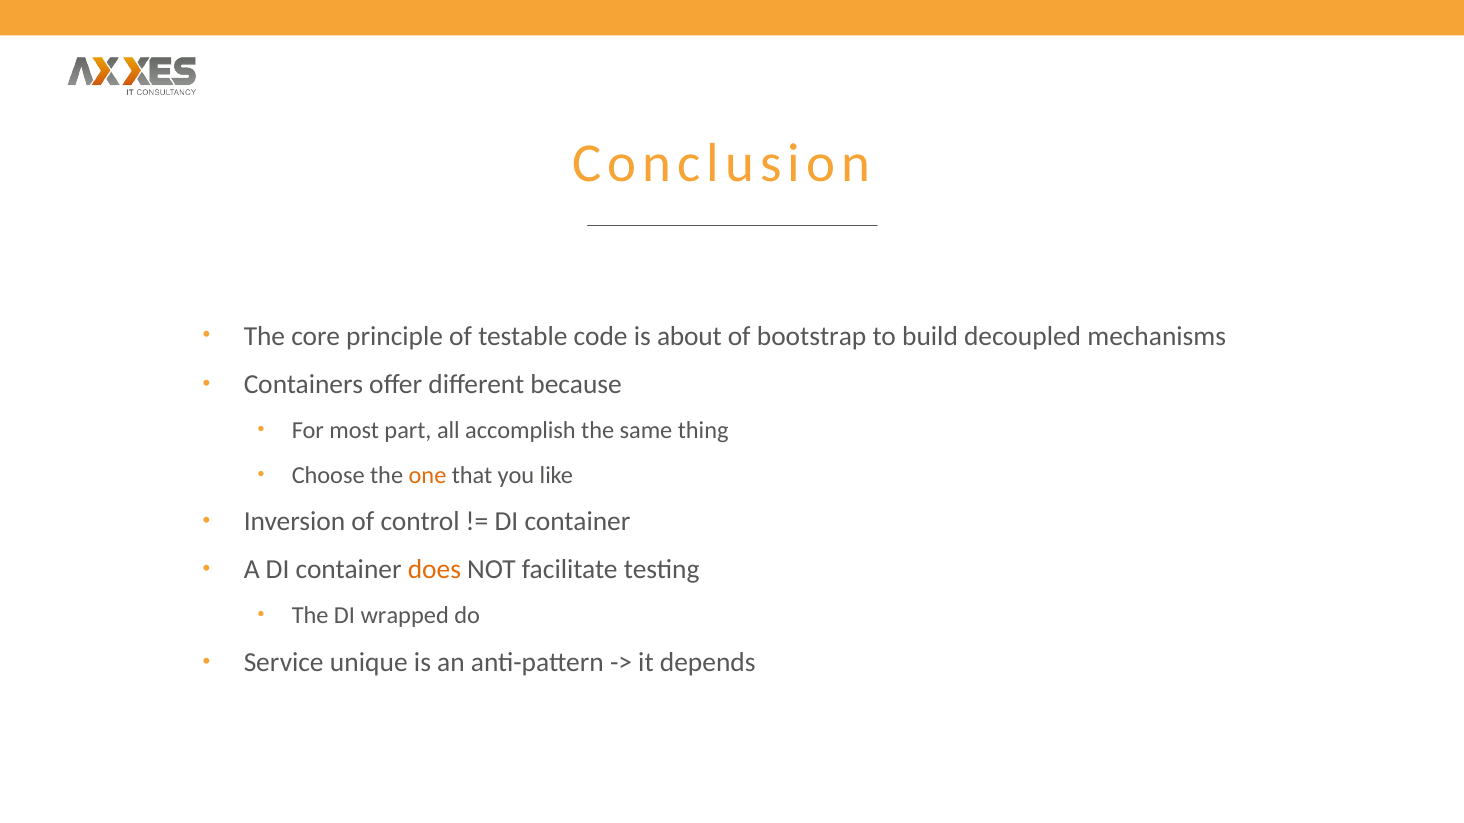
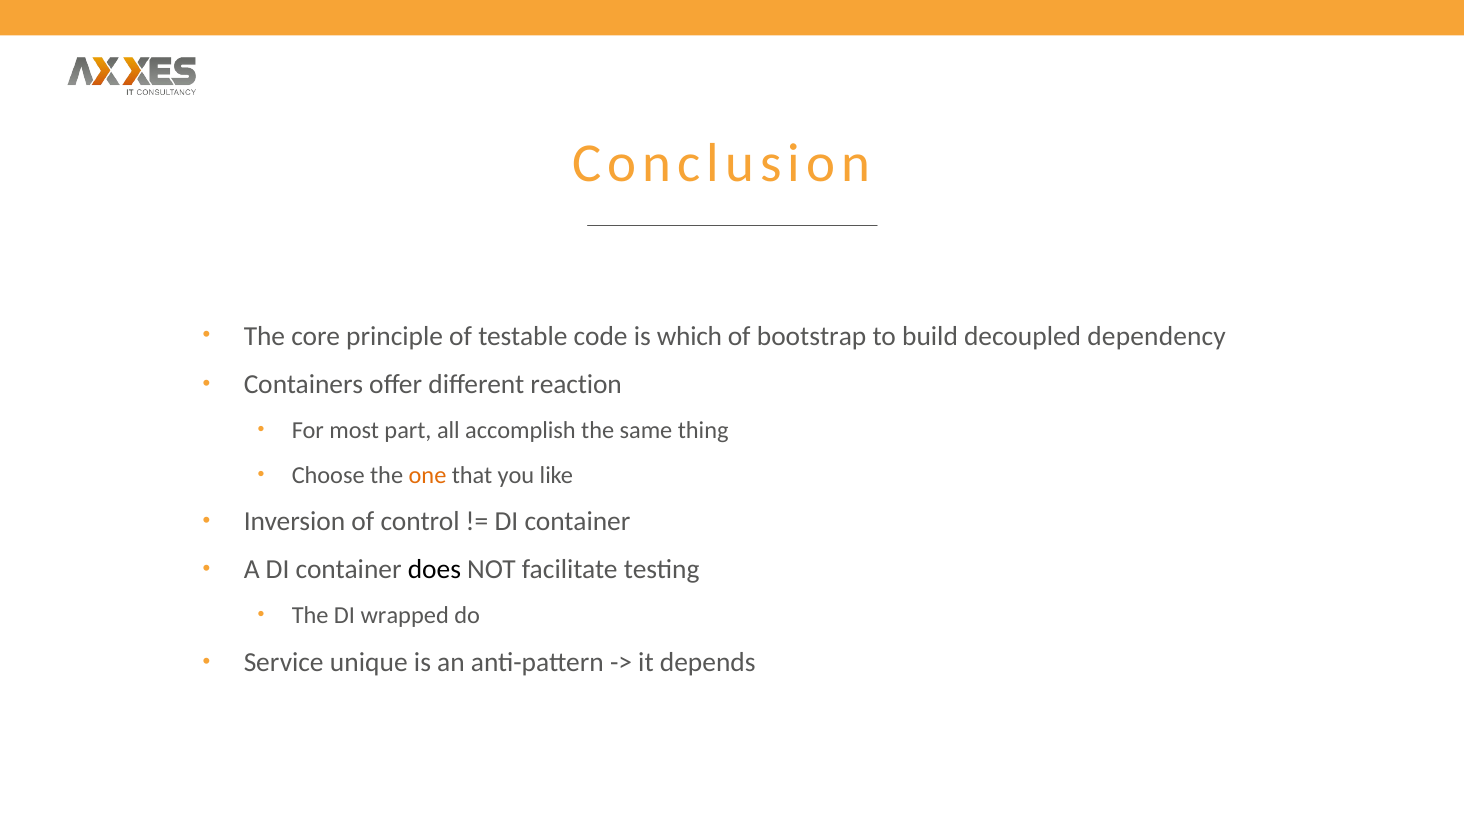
about: about -> which
mechanisms: mechanisms -> dependency
because: because -> reaction
does colour: orange -> black
